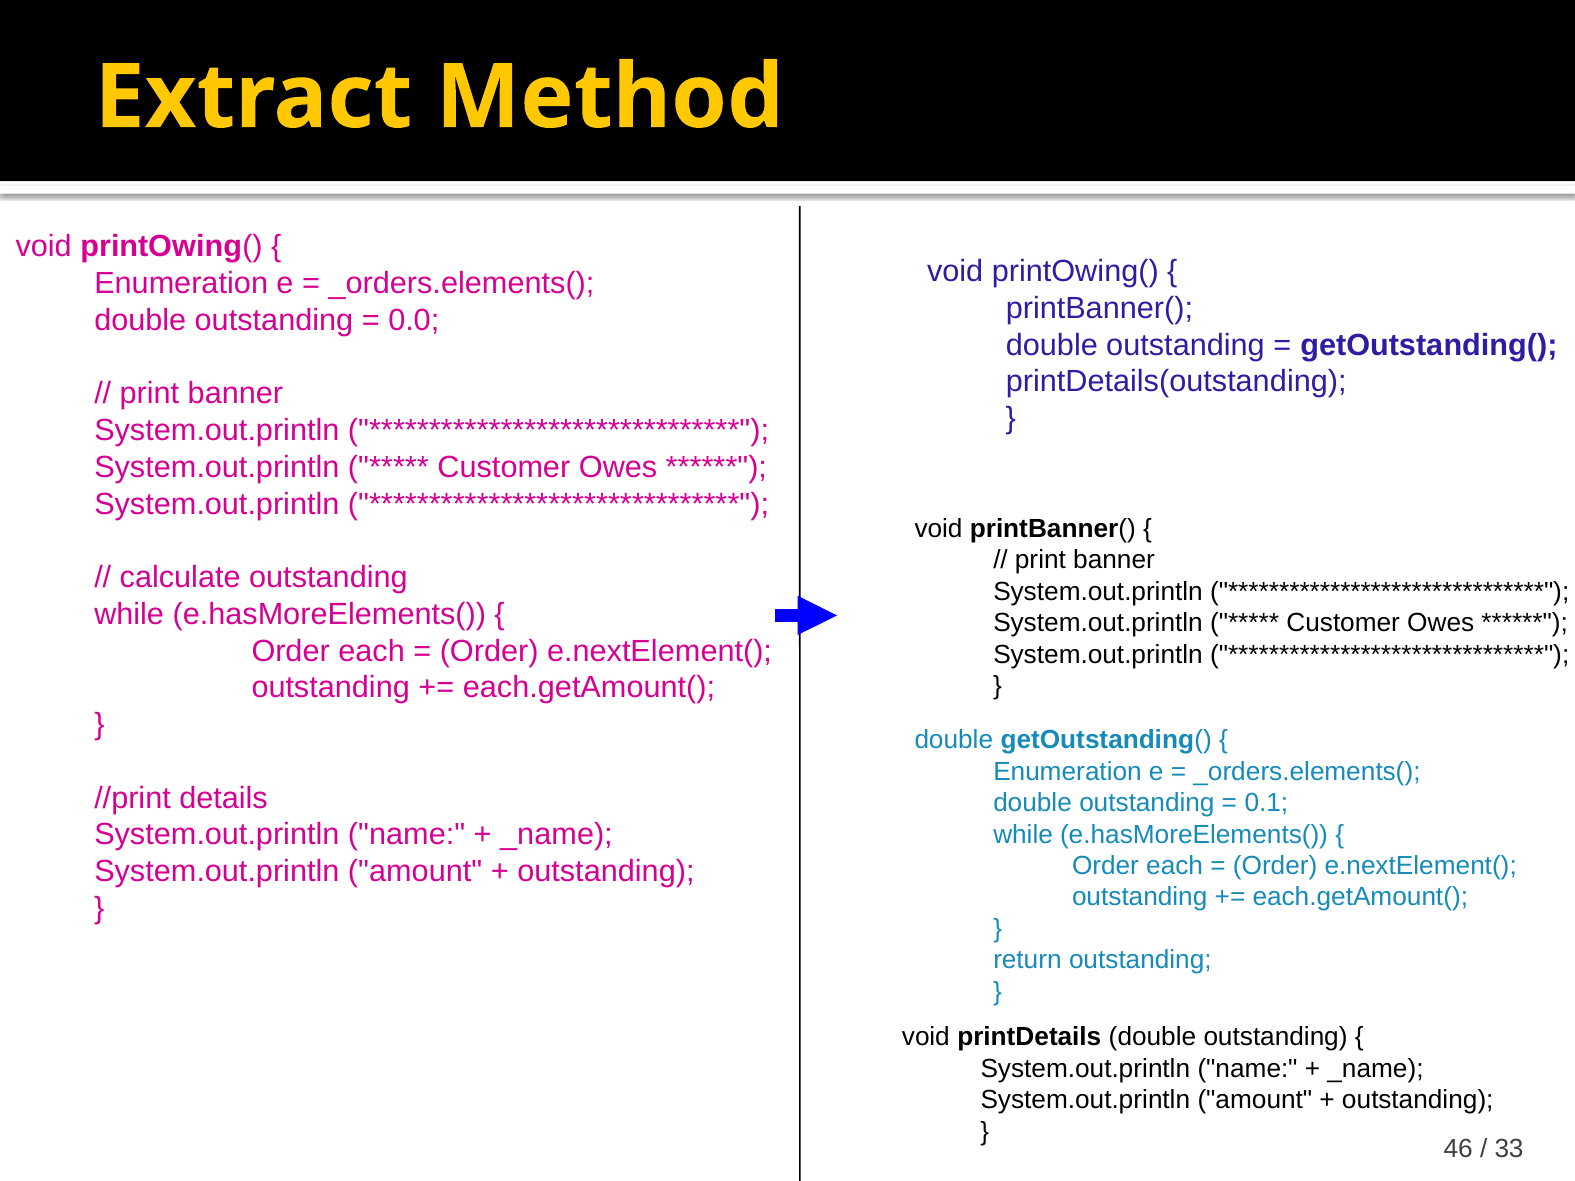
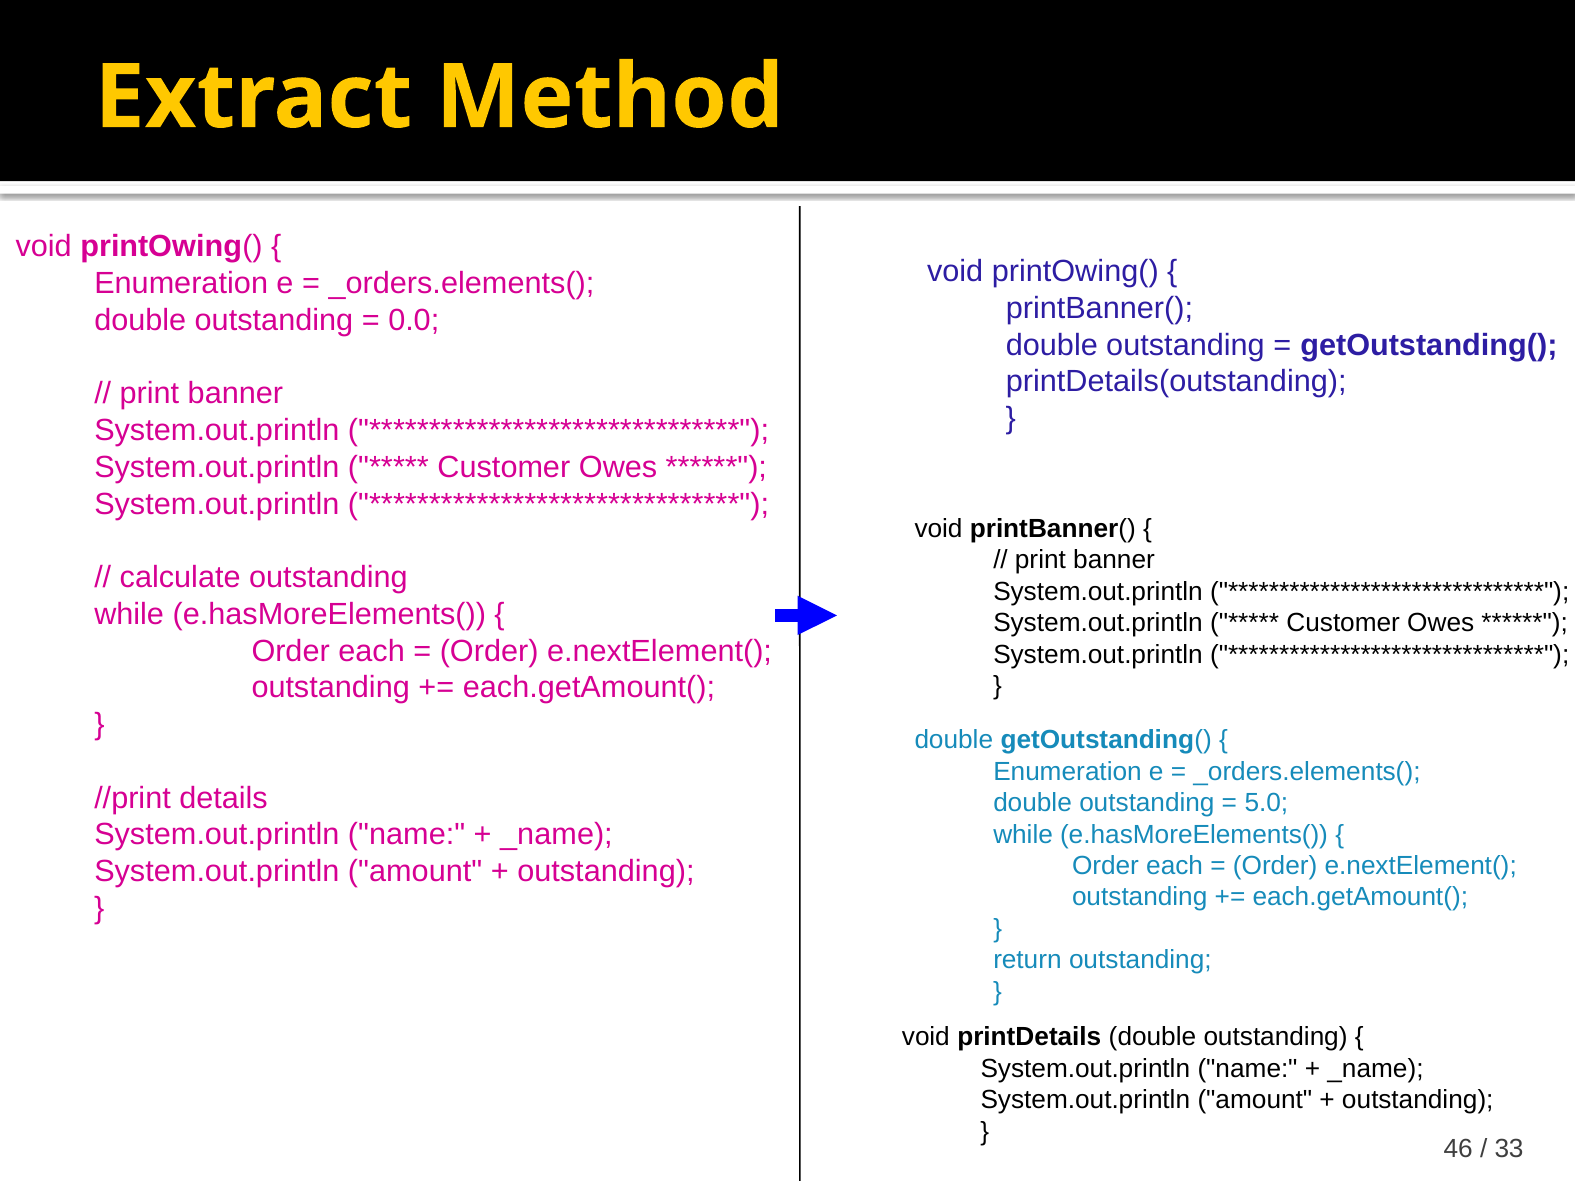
0.1: 0.1 -> 5.0
